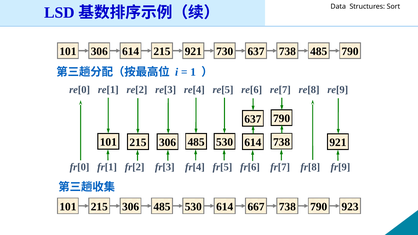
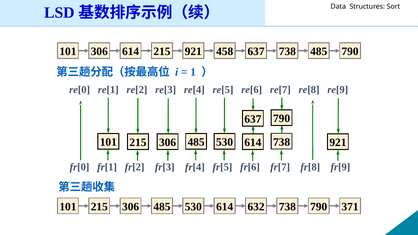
730: 730 -> 458
667: 667 -> 632
923: 923 -> 371
